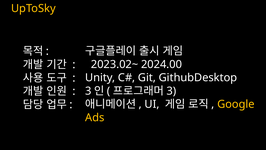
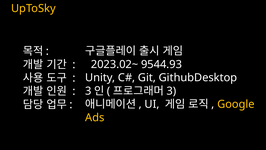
2024.00: 2024.00 -> 9544.93
